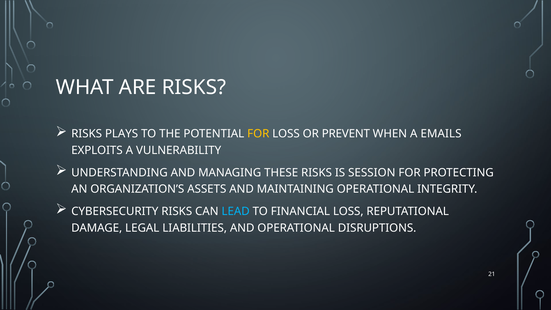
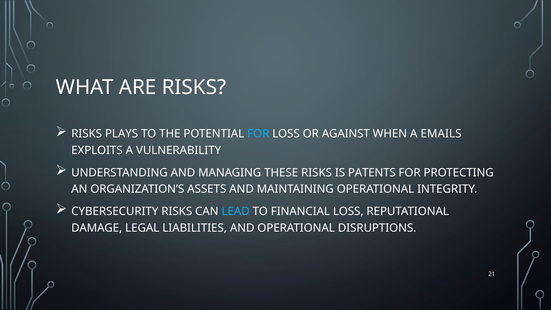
FOR at (258, 134) colour: yellow -> light blue
PREVENT: PREVENT -> AGAINST
SESSION: SESSION -> PATENTS
